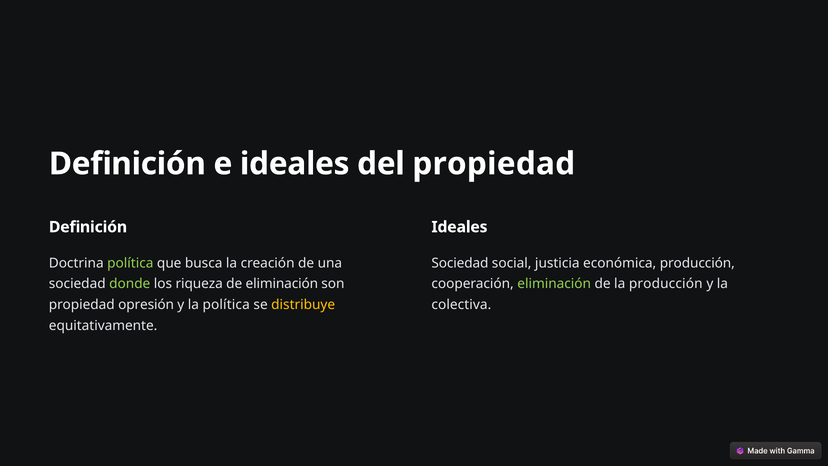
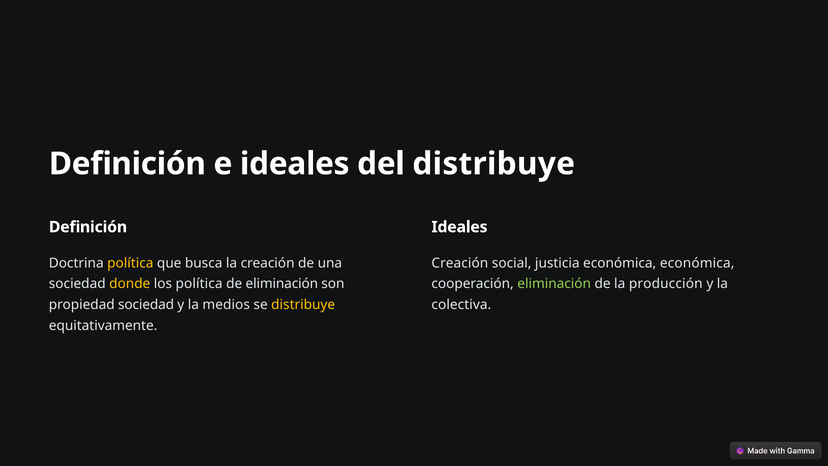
del propiedad: propiedad -> distribuye
Sociedad at (460, 263): Sociedad -> Creación
económica producción: producción -> económica
política at (130, 263) colour: light green -> yellow
donde colour: light green -> yellow
los riqueza: riqueza -> política
propiedad opresión: opresión -> sociedad
la política: política -> medios
